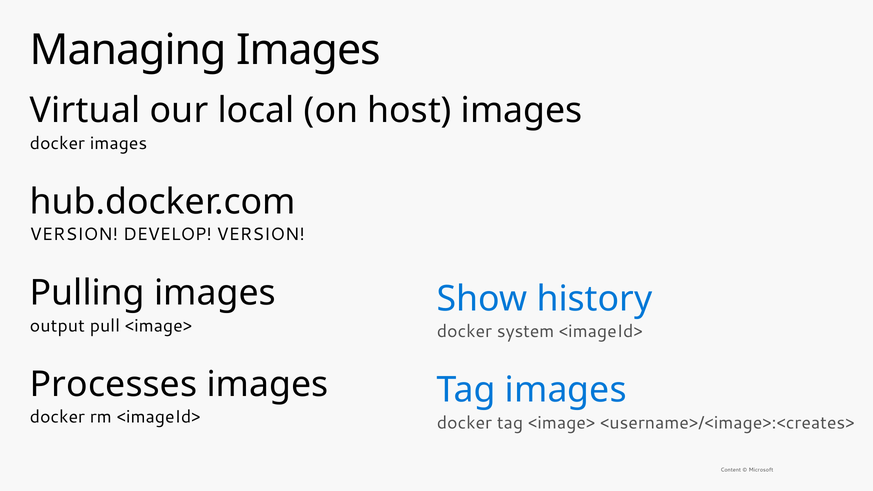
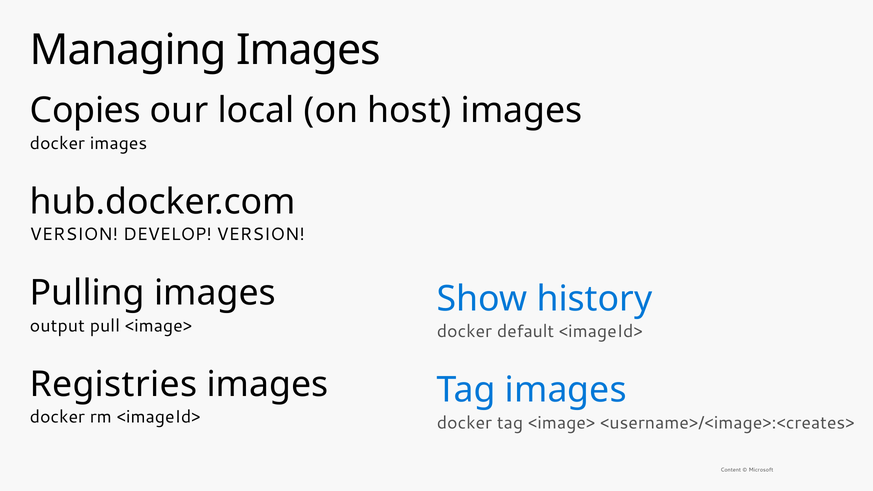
Virtual: Virtual -> Copies
system: system -> default
Processes: Processes -> Registries
